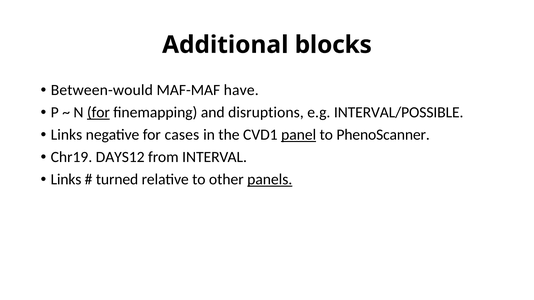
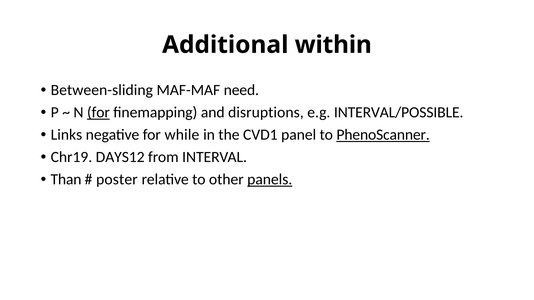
blocks: blocks -> within
Between-would: Between-would -> Between-sliding
have: have -> need
cases: cases -> while
panel underline: present -> none
PhenoScanner underline: none -> present
Links at (66, 180): Links -> Than
turned: turned -> poster
